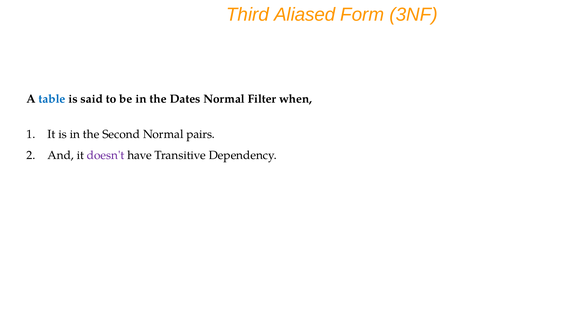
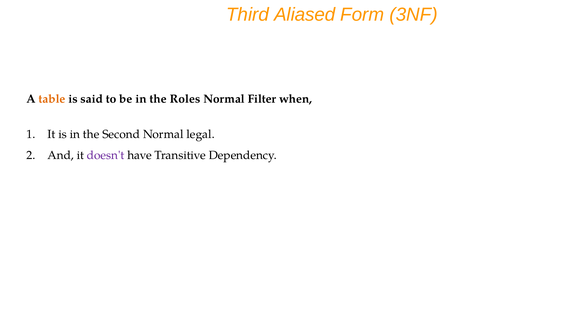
table colour: blue -> orange
Dates: Dates -> Roles
pairs: pairs -> legal
